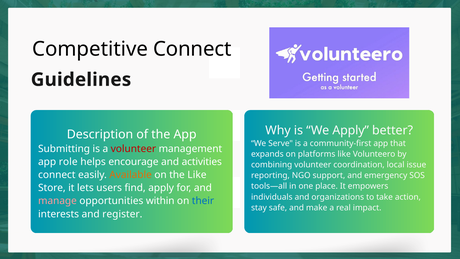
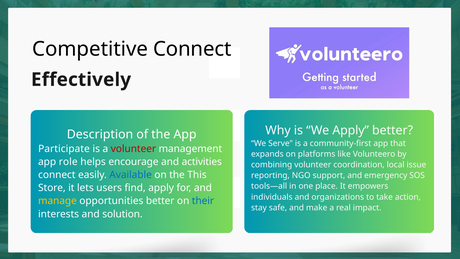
Guidelines: Guidelines -> Effectively
Submitting: Submitting -> Participate
Available colour: orange -> blue
the Like: Like -> This
manage colour: pink -> yellow
opportunities within: within -> better
register: register -> solution
